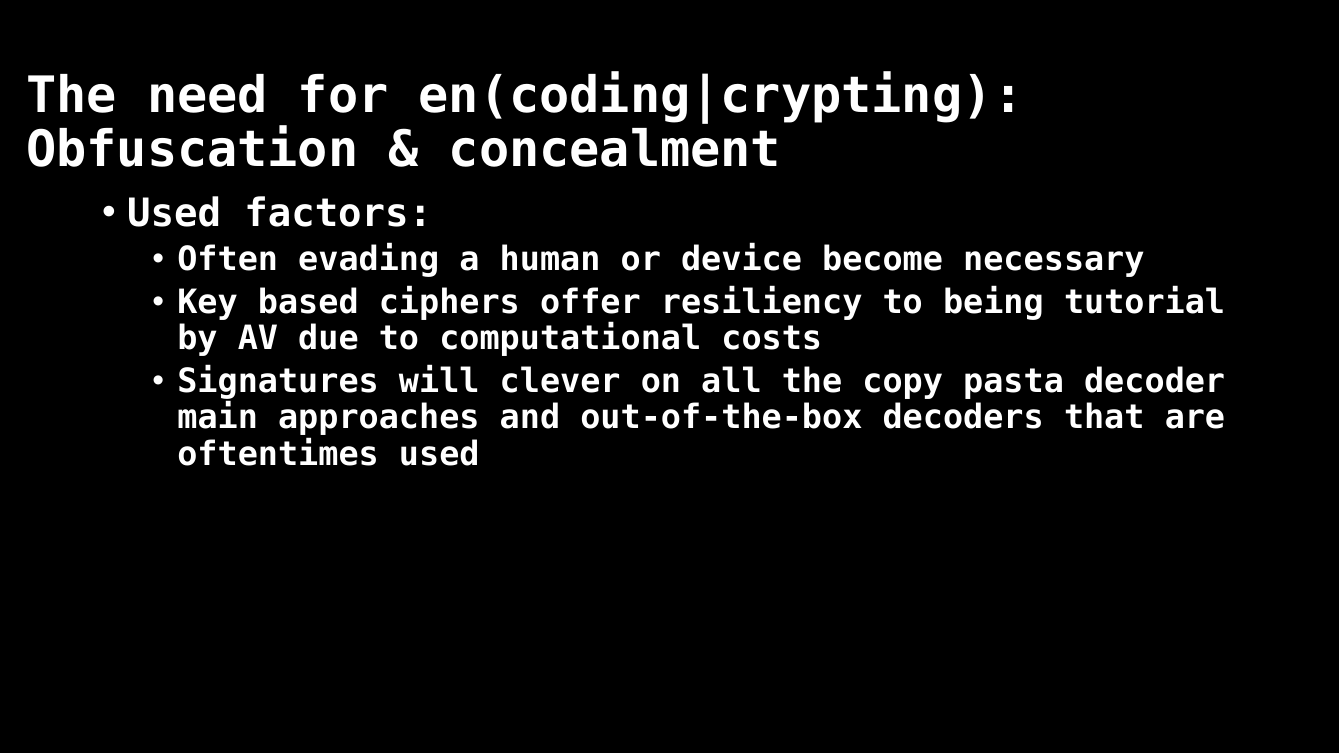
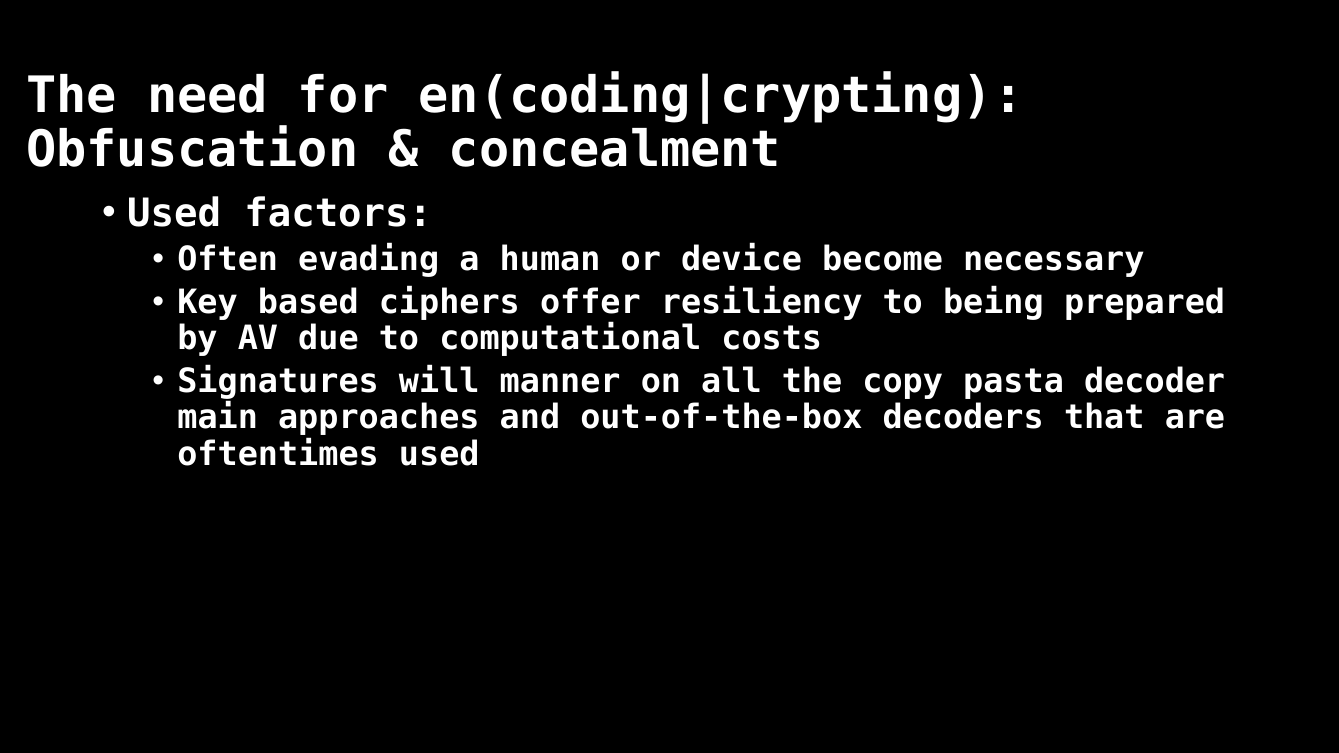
tutorial: tutorial -> prepared
clever: clever -> manner
